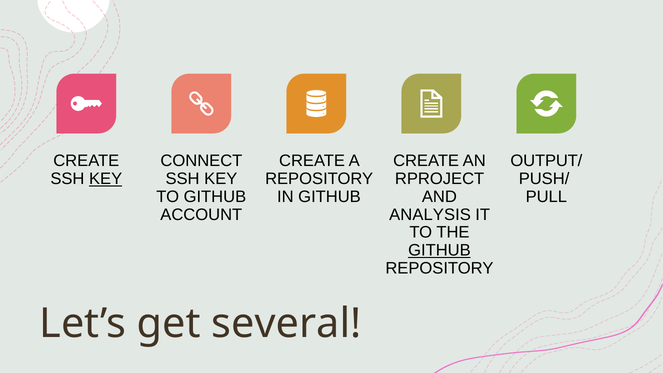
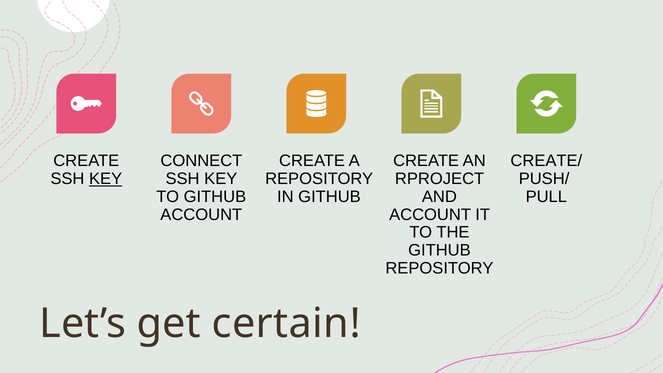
OUTPUT/: OUTPUT/ -> CREATE/
ANALYSIS at (430, 214): ANALYSIS -> ACCOUNT
GITHUB at (439, 250) underline: present -> none
several: several -> certain
